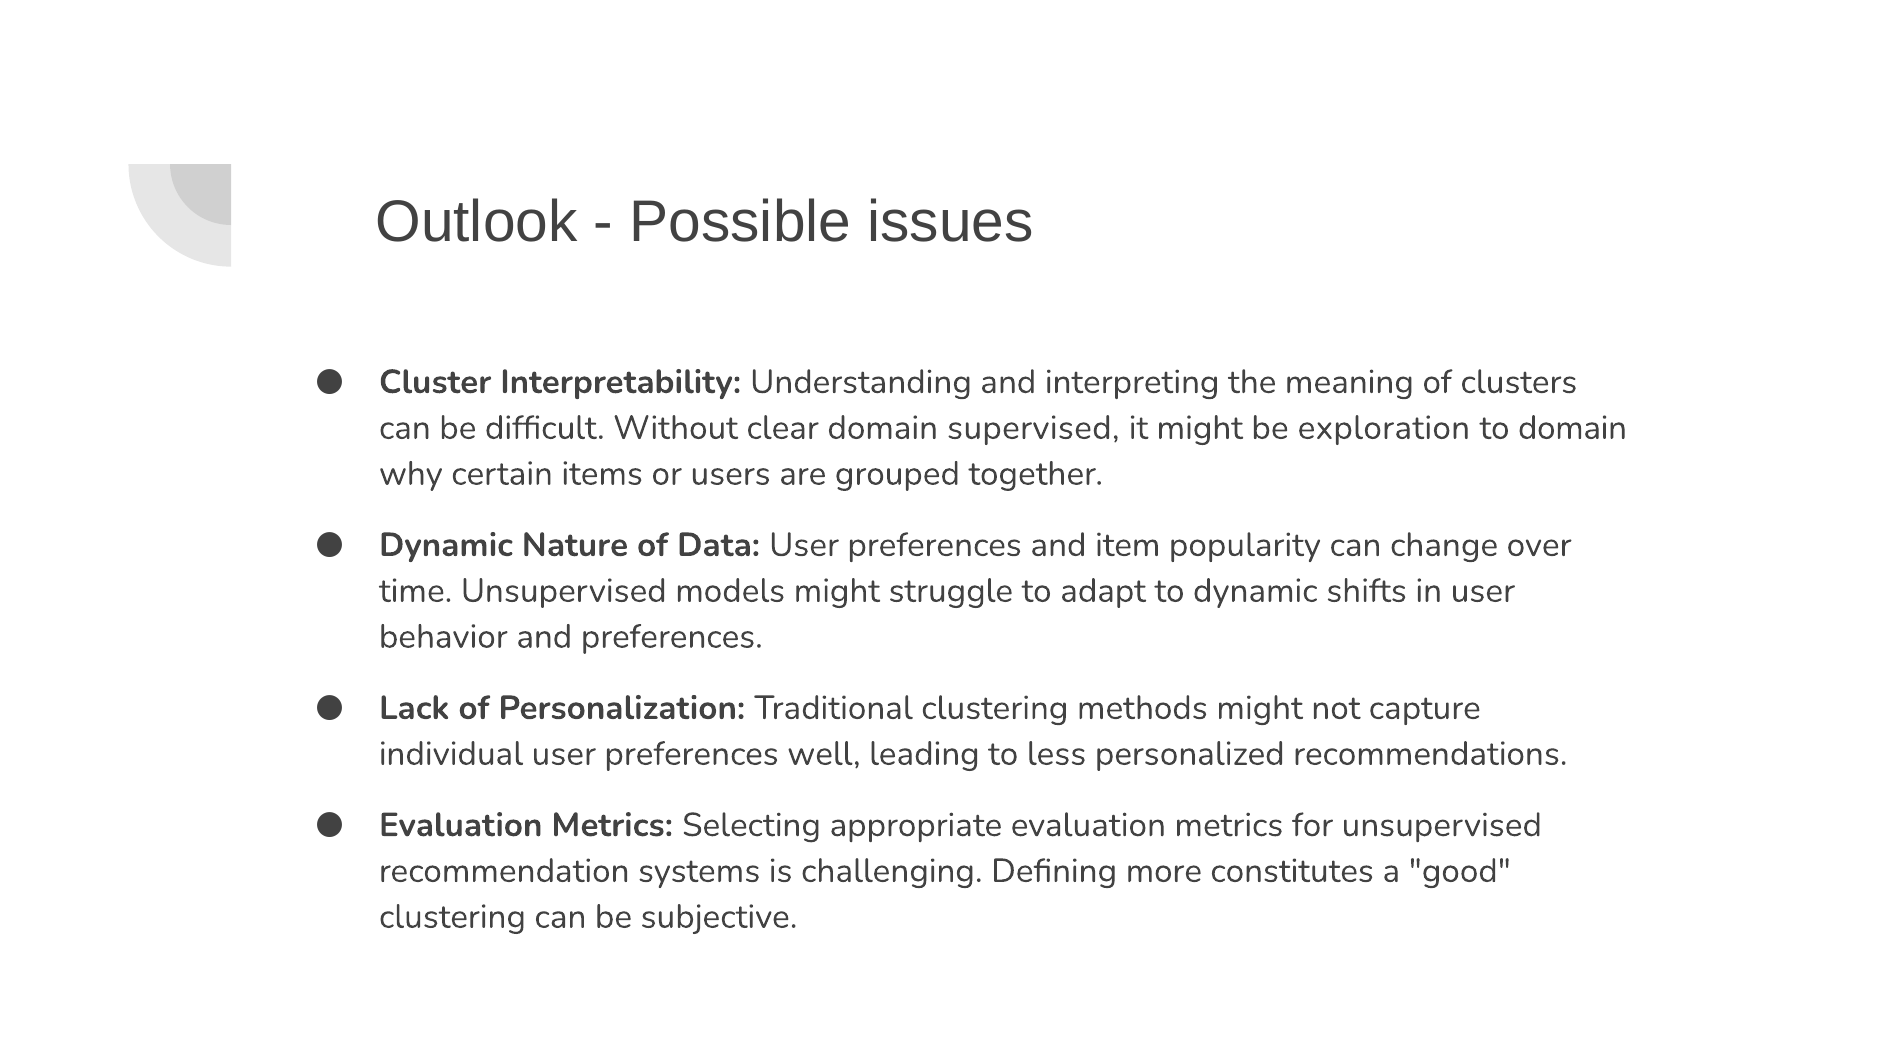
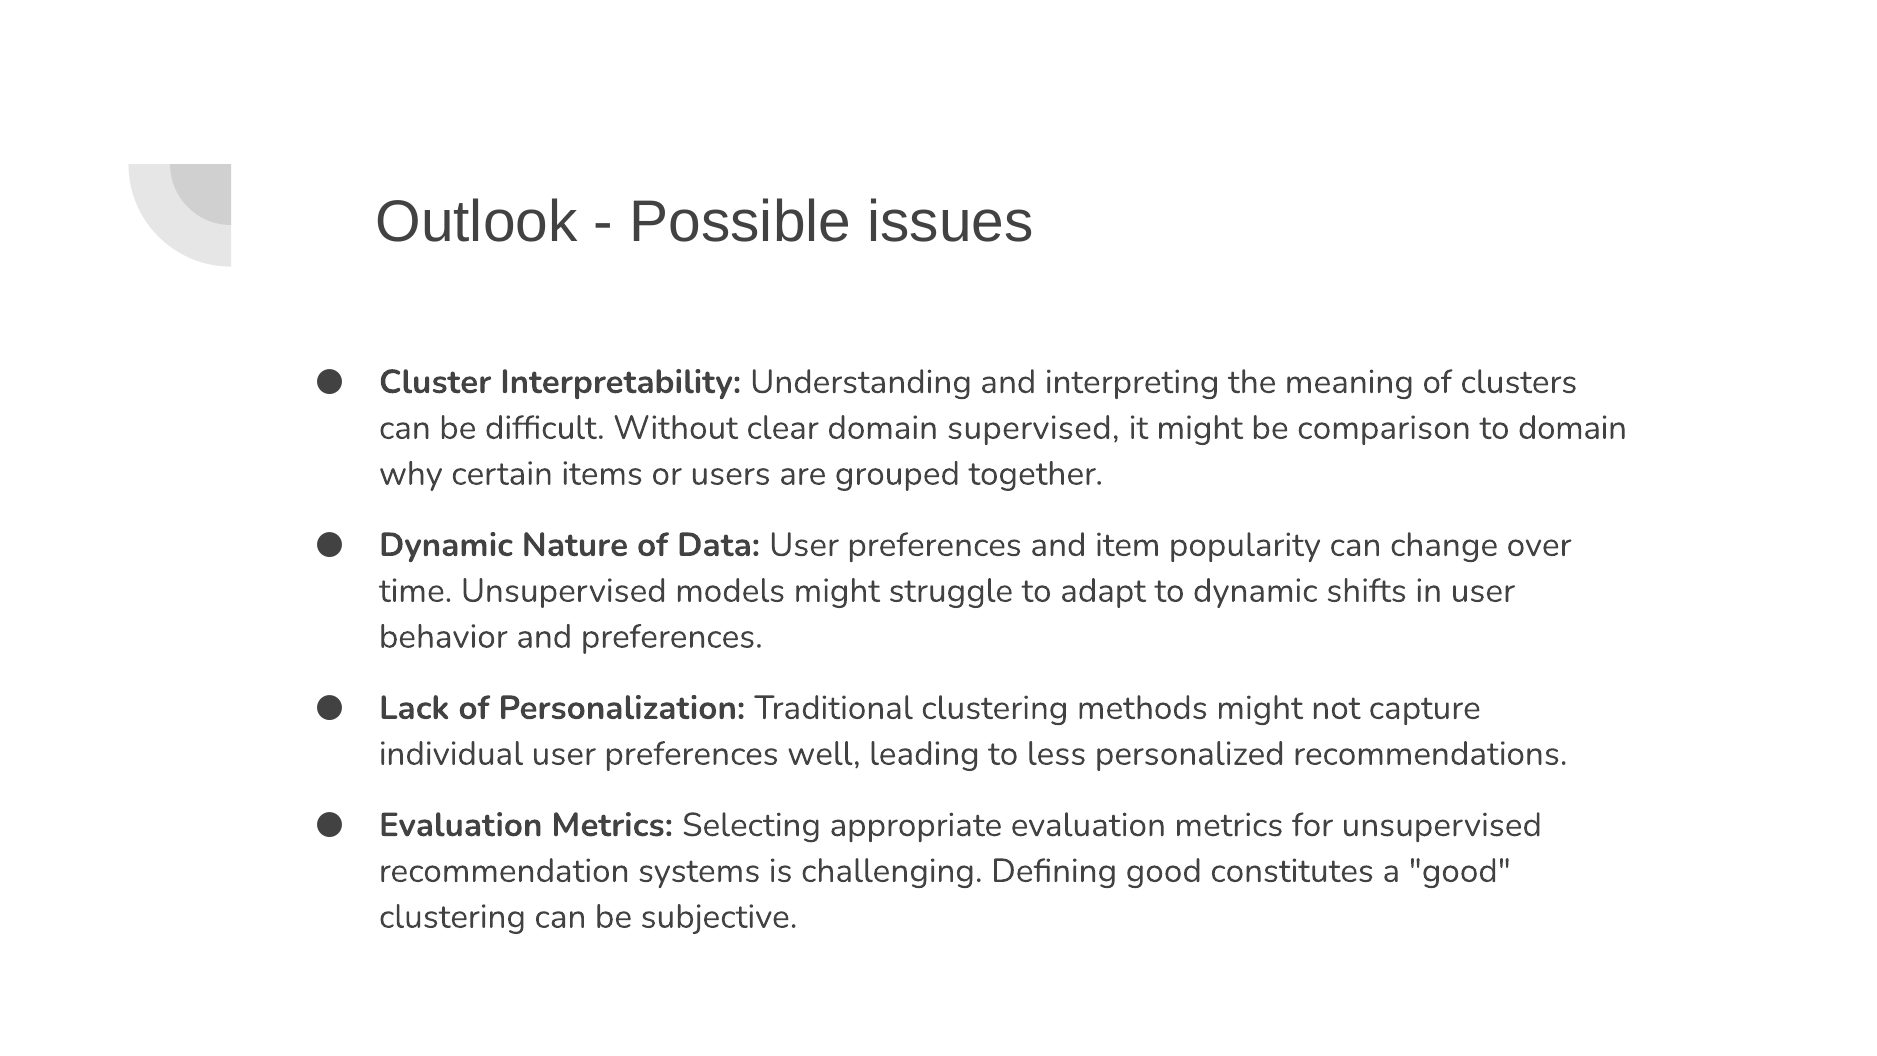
exploration: exploration -> comparison
Defining more: more -> good
